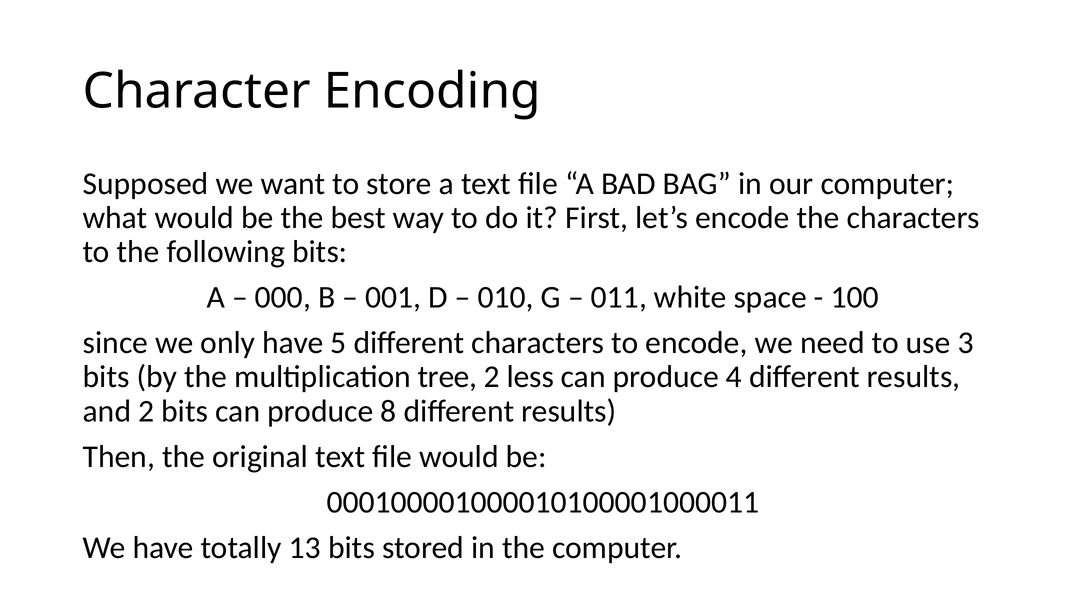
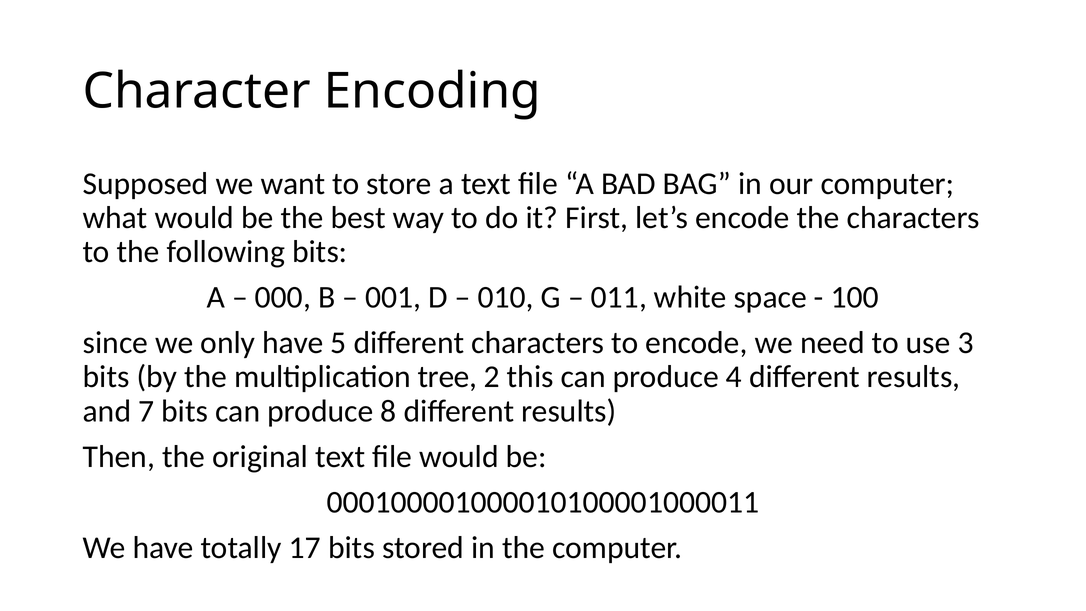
less: less -> this
and 2: 2 -> 7
13: 13 -> 17
